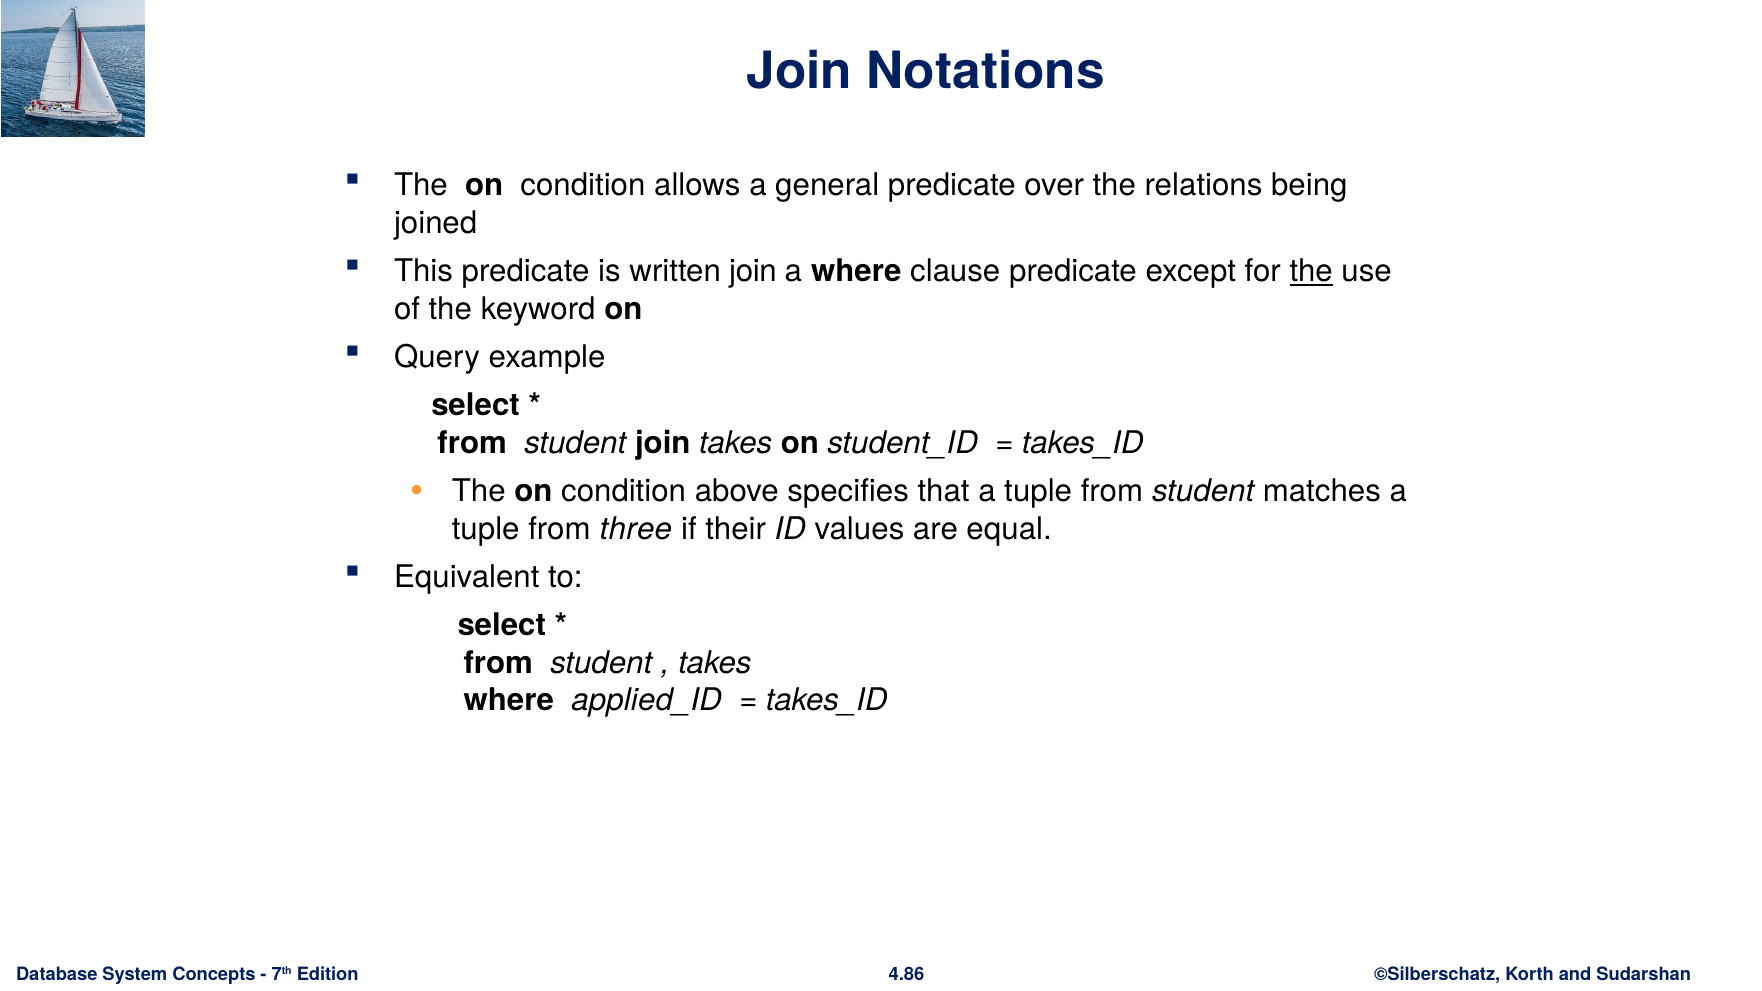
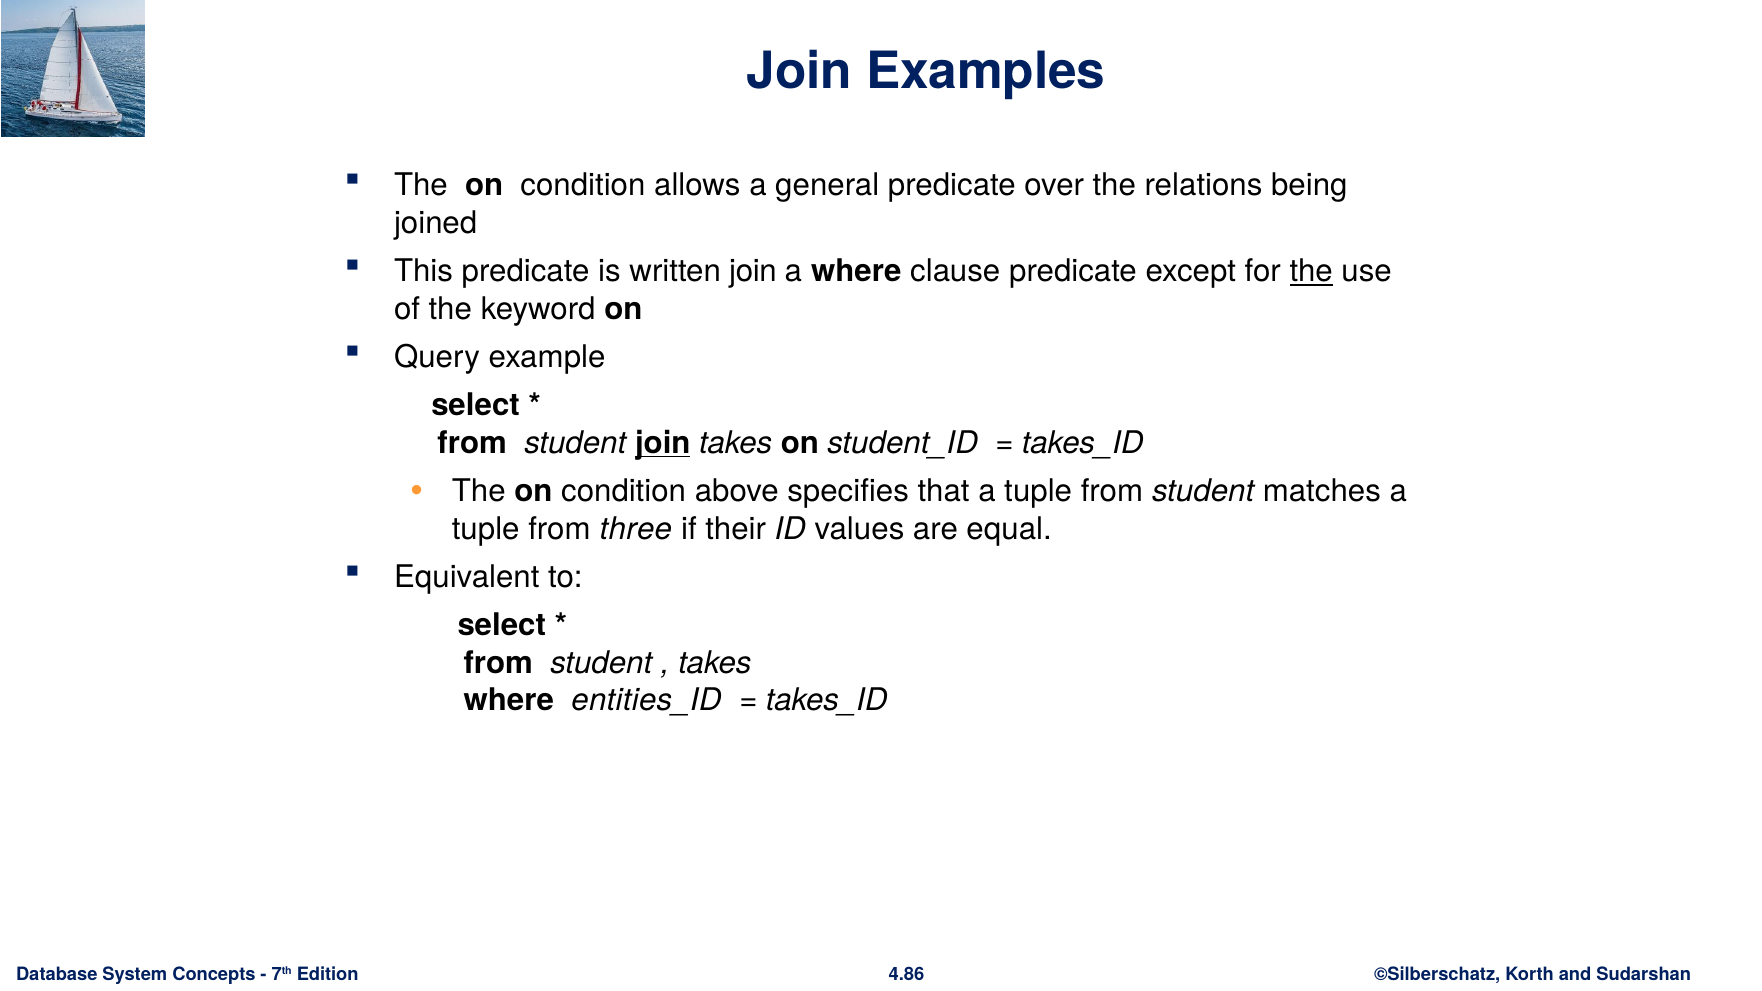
Notations: Notations -> Examples
join at (663, 443) underline: none -> present
applied_ID: applied_ID -> entities_ID
